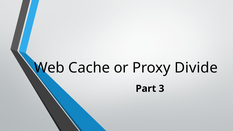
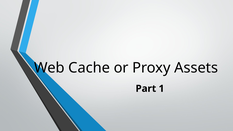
Divide: Divide -> Assets
3: 3 -> 1
